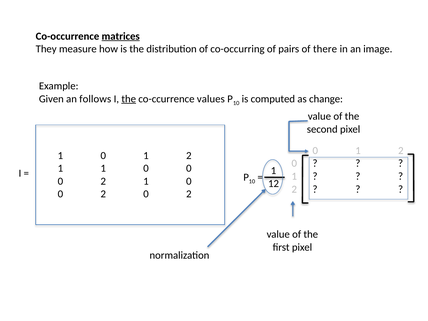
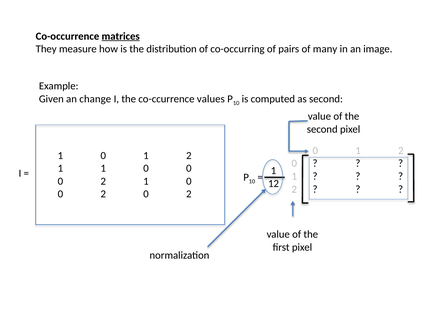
there: there -> many
follows: follows -> change
the at (129, 99) underline: present -> none
as change: change -> second
